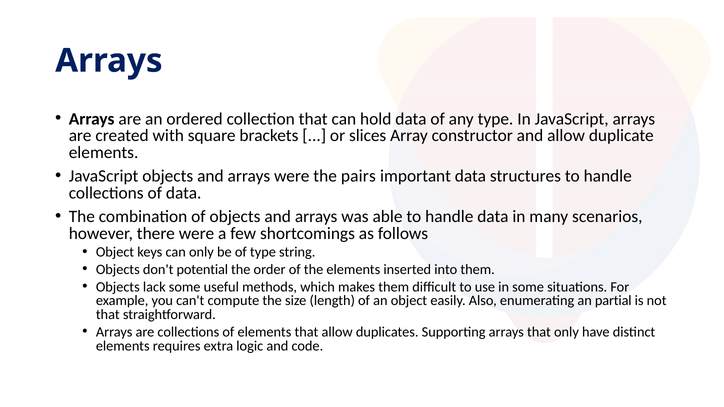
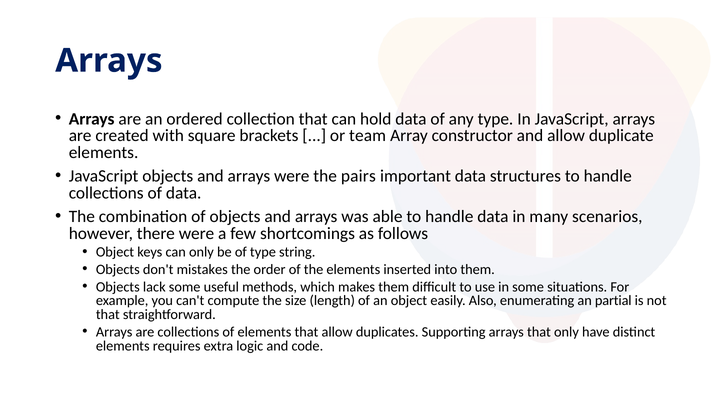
slices: slices -> team
potential: potential -> mistakes
